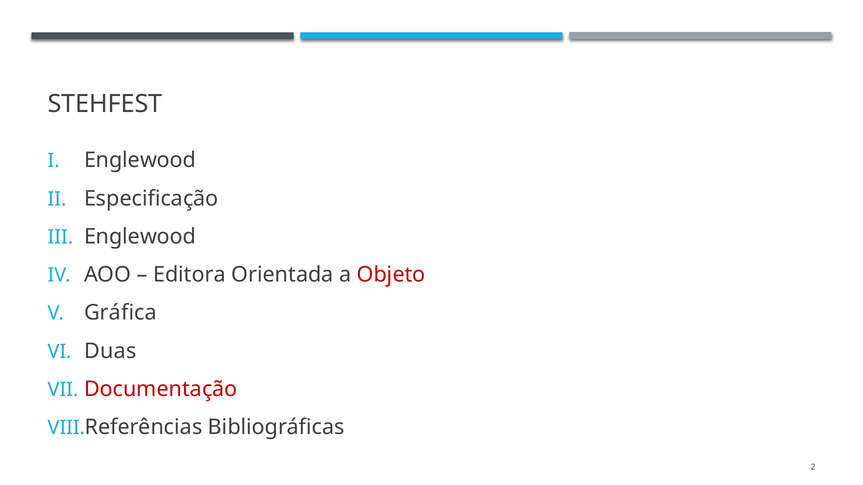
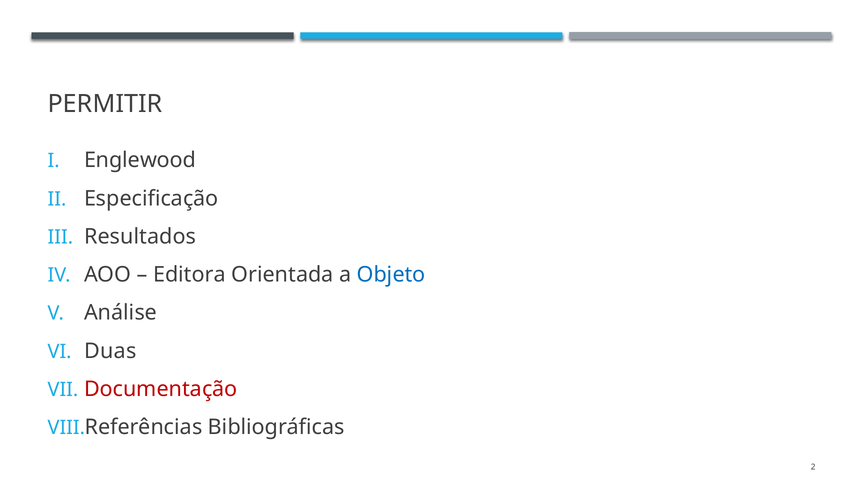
STEHFEST: STEHFEST -> PERMITIR
Englewood at (140, 237): Englewood -> Resultados
Objeto colour: red -> blue
Gráfica: Gráfica -> Análise
